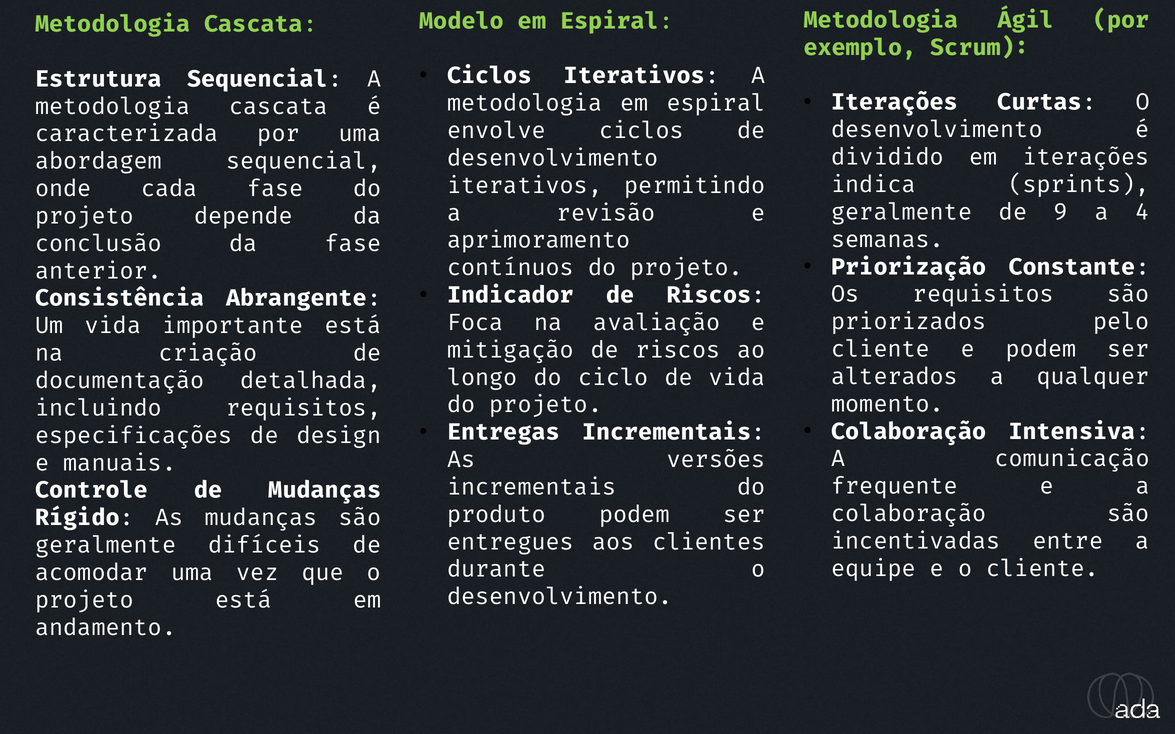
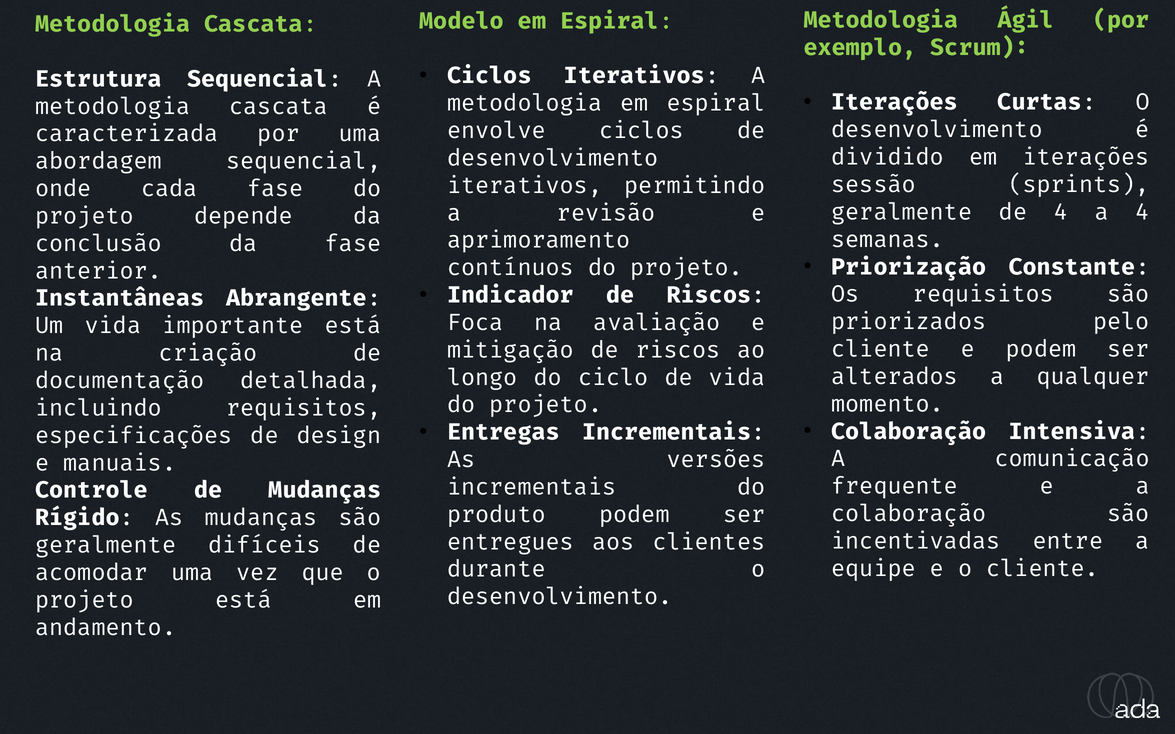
indica: indica -> sessão
de 9: 9 -> 4
Consistência: Consistência -> Instantâneas
